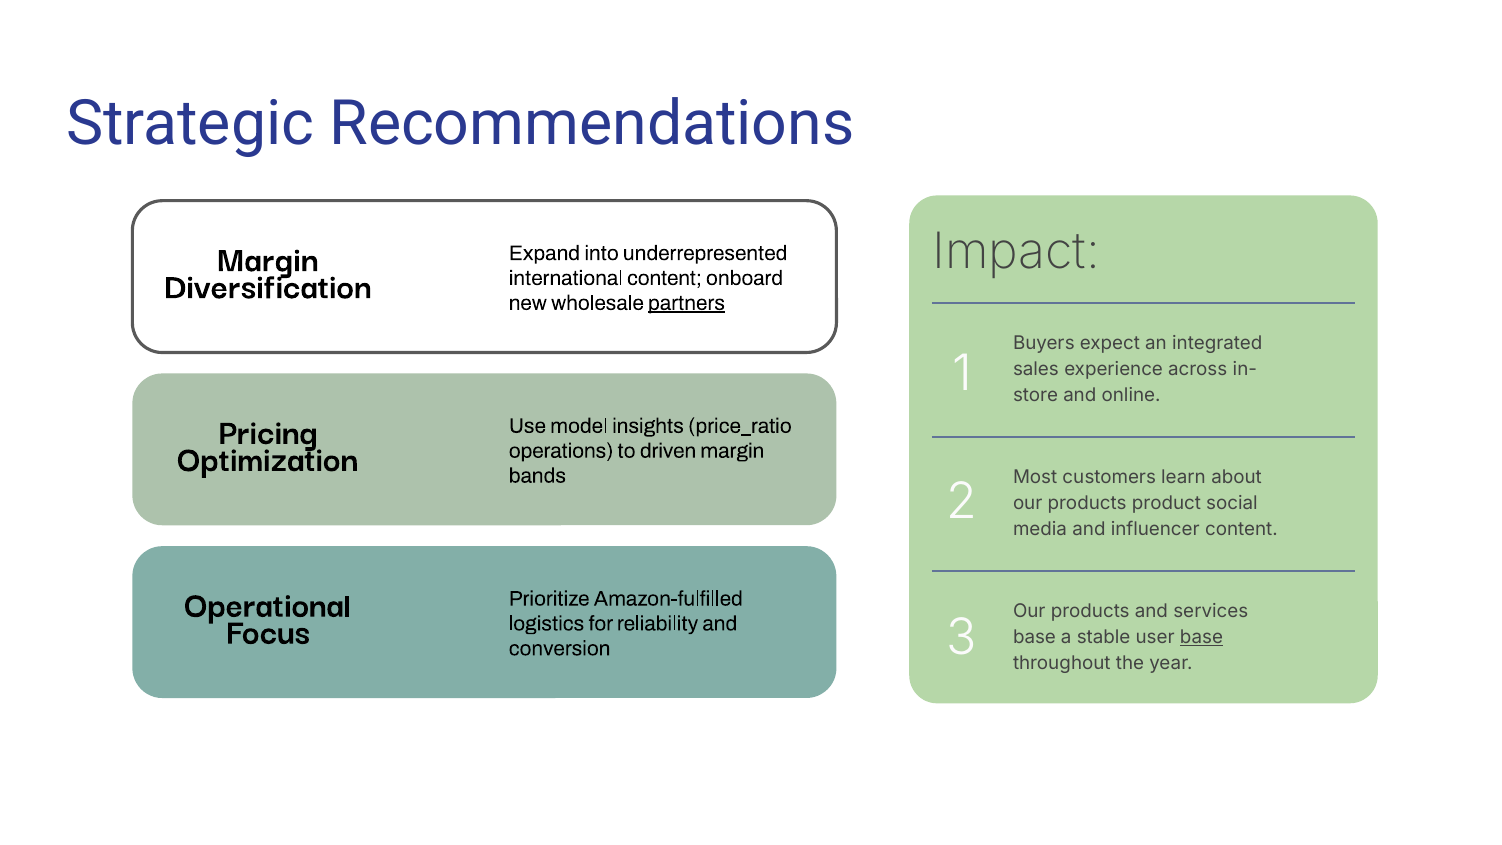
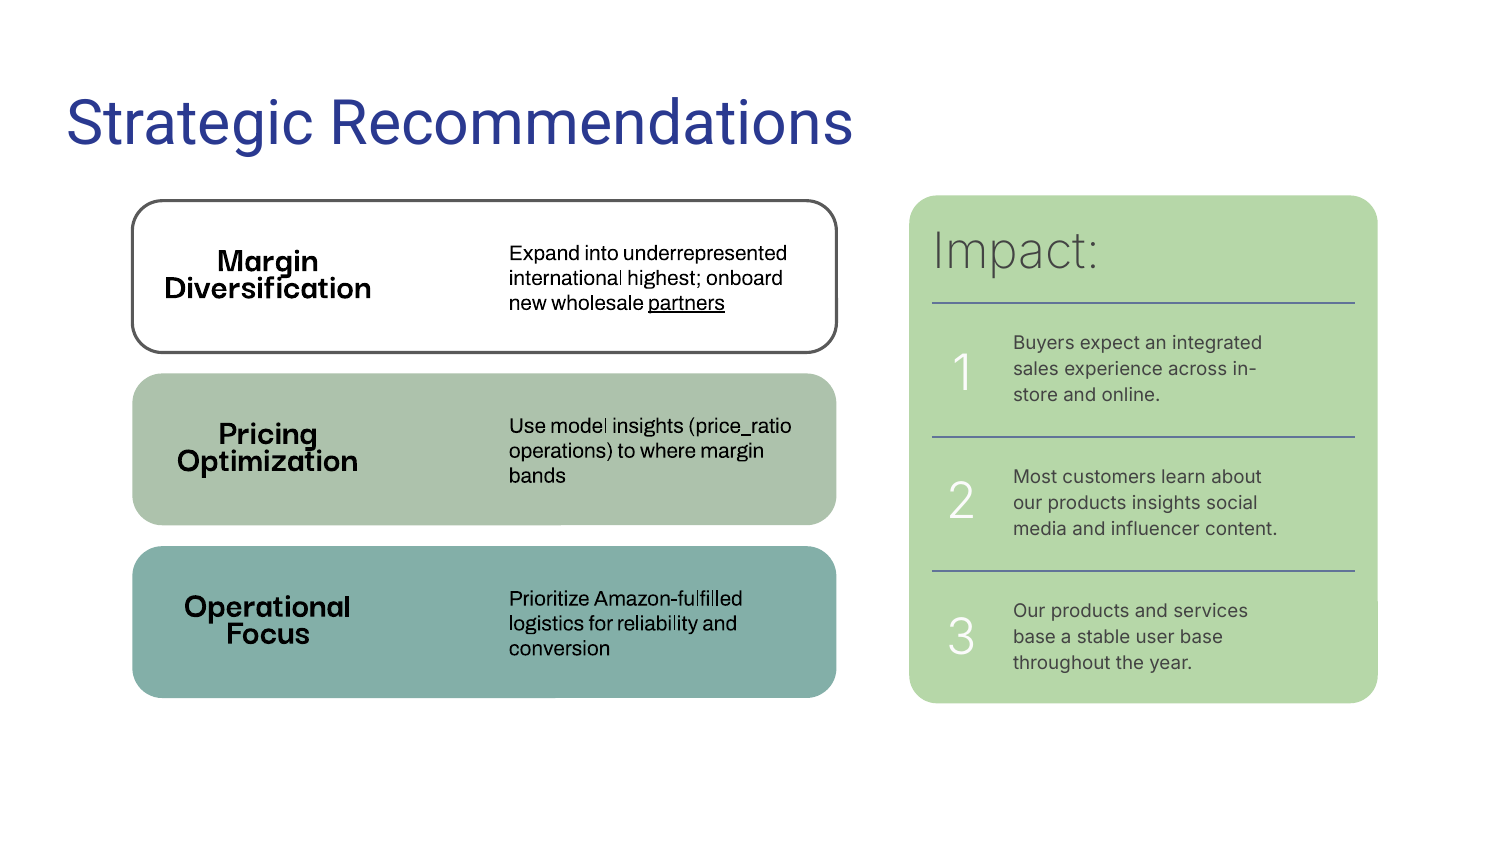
international content: content -> highest
driven: driven -> where
products product: product -> insights
base at (1202, 637) underline: present -> none
